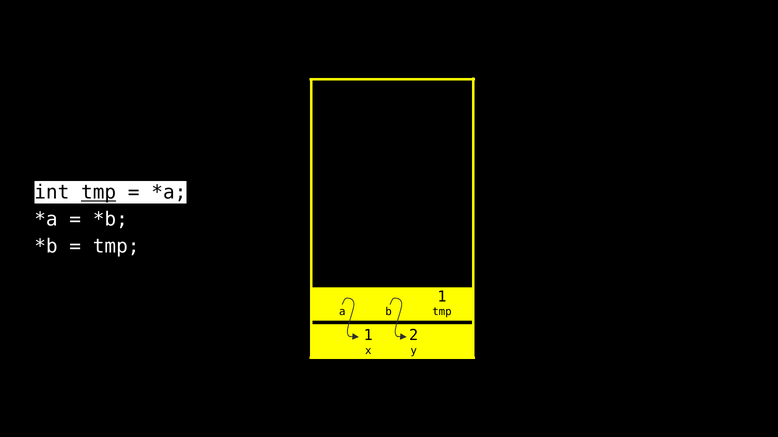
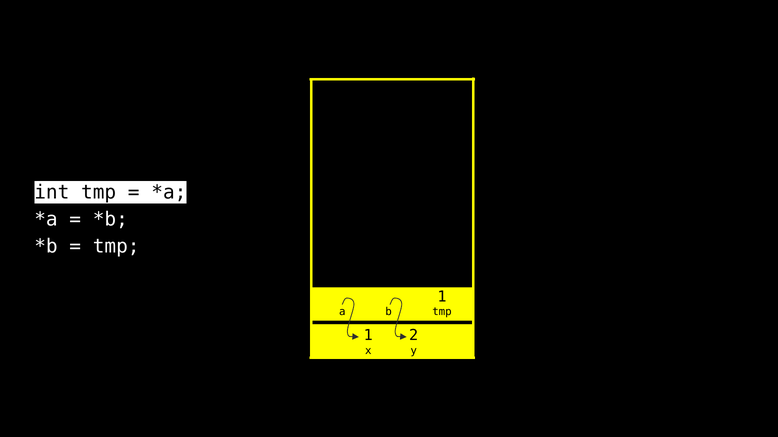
tmp at (99, 193) underline: present -> none
